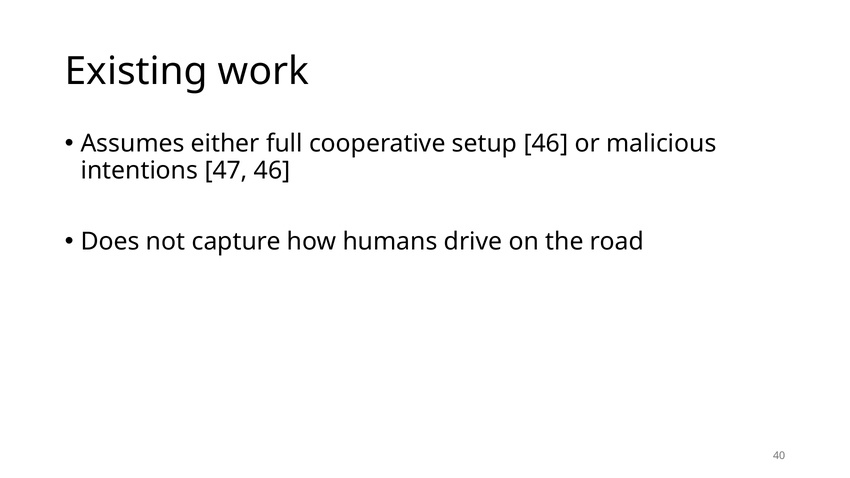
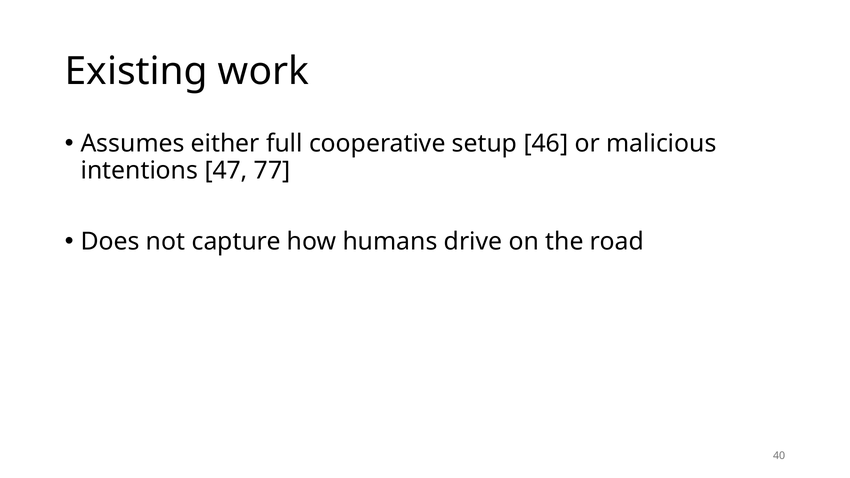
47 46: 46 -> 77
